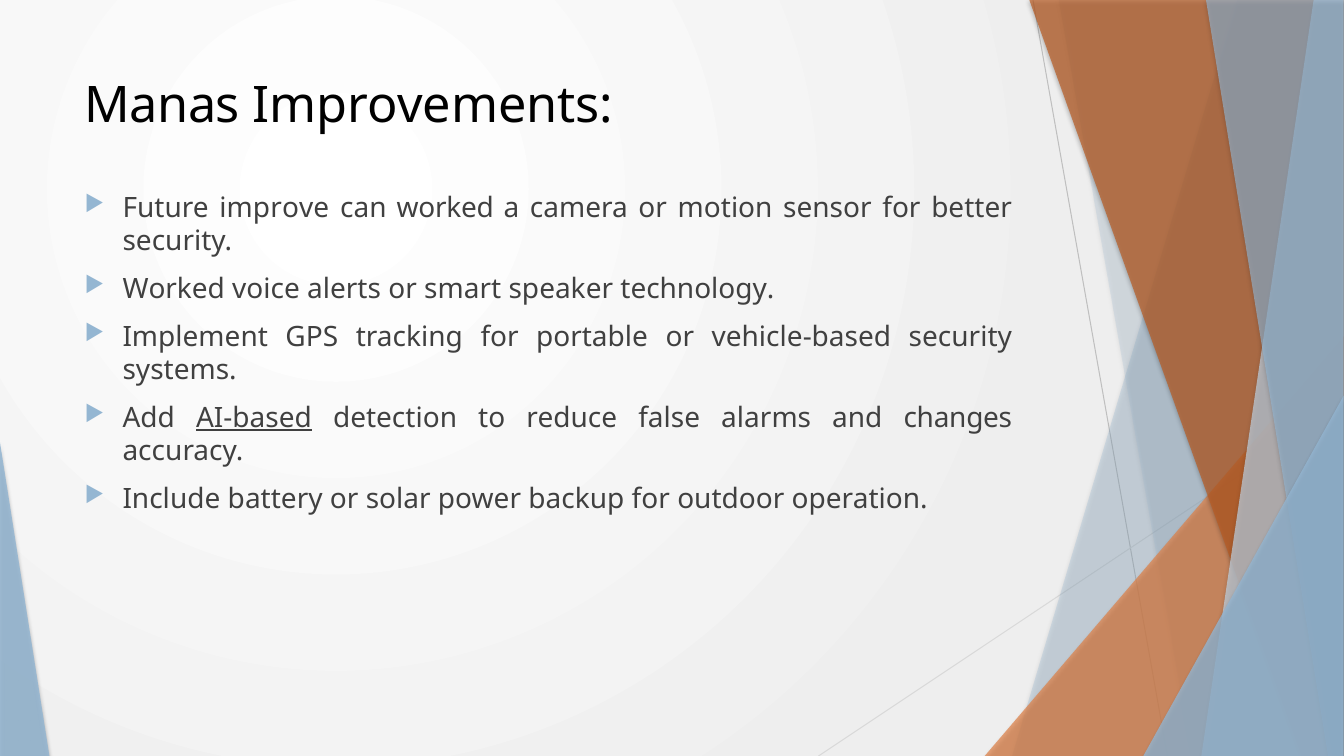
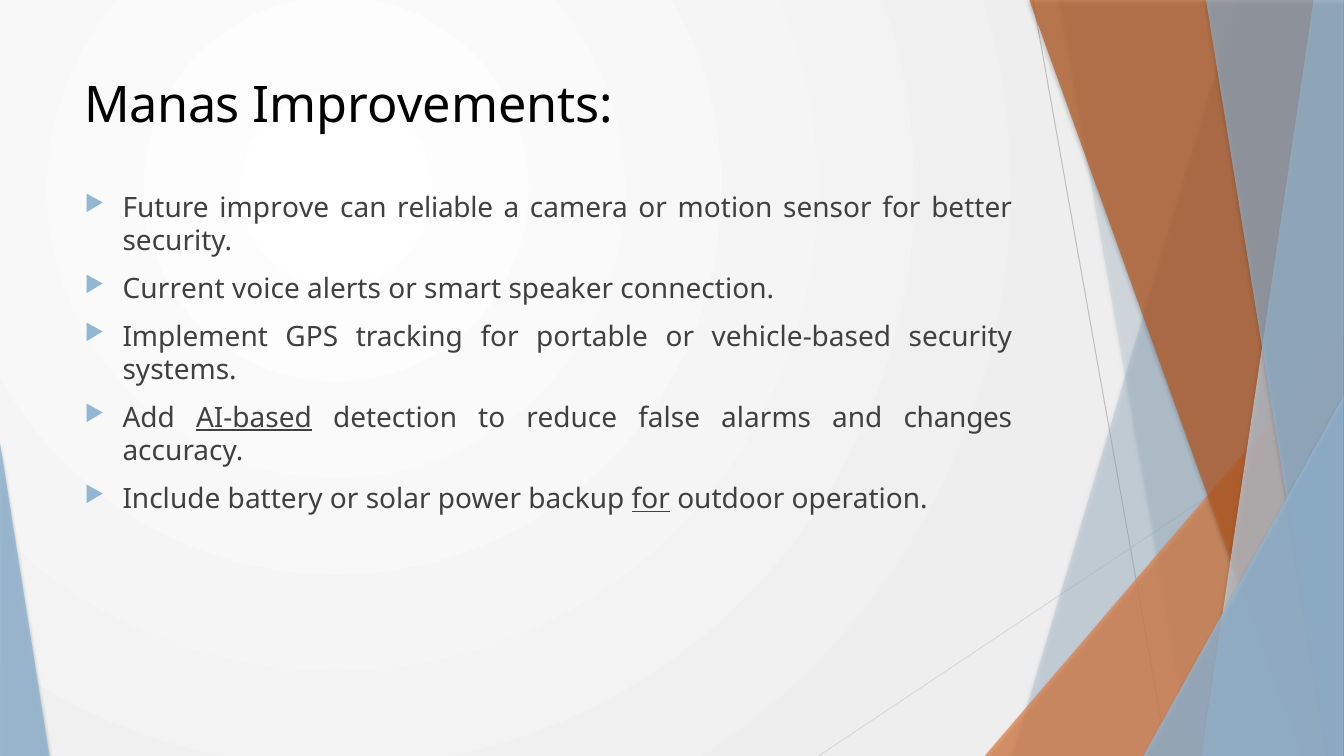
can worked: worked -> reliable
Worked at (174, 289): Worked -> Current
technology: technology -> connection
for at (651, 499) underline: none -> present
